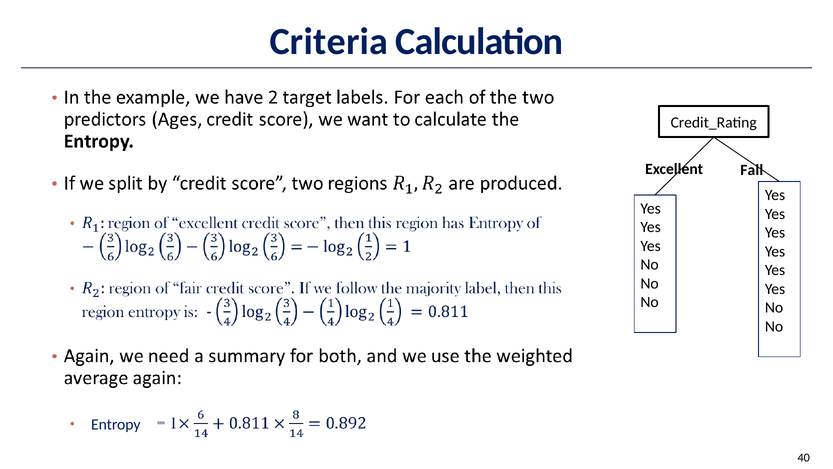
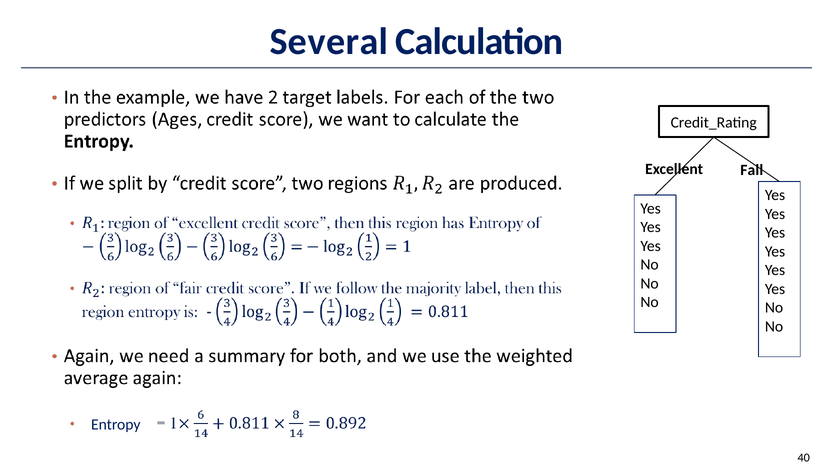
Criteria: Criteria -> Several
